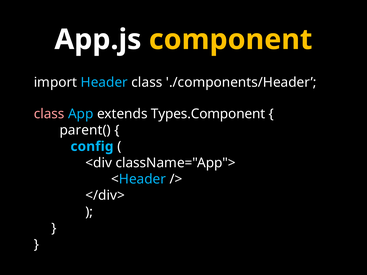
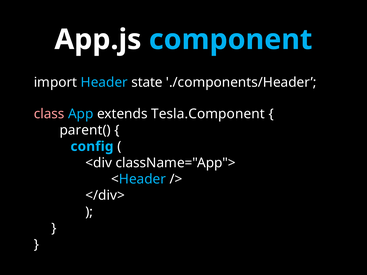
component colour: yellow -> light blue
Header class: class -> state
Types.Component: Types.Component -> Tesla.Component
